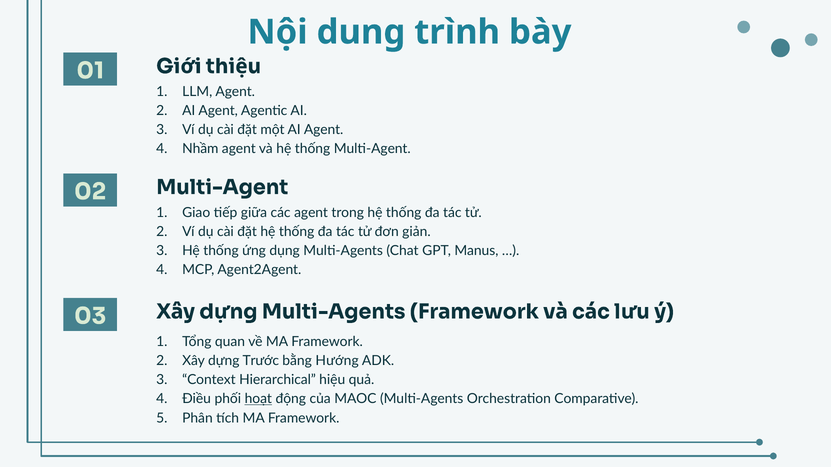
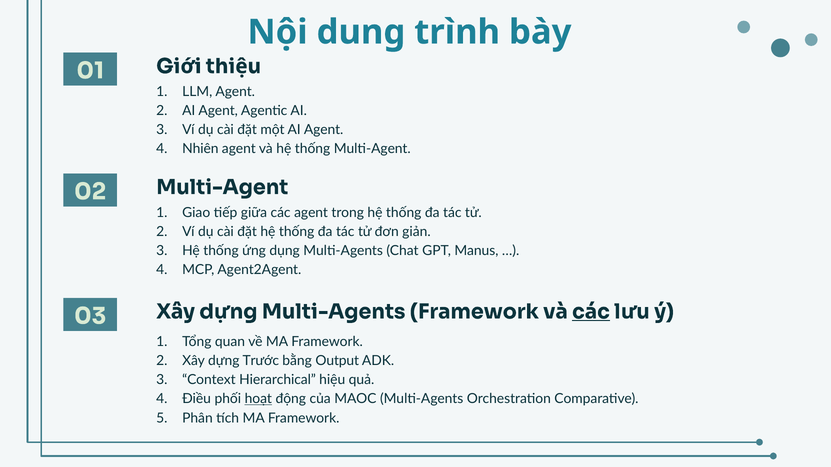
Nhầm: Nhầm -> Nhiên
các at (591, 312) underline: none -> present
Hướng: Hướng -> Output
